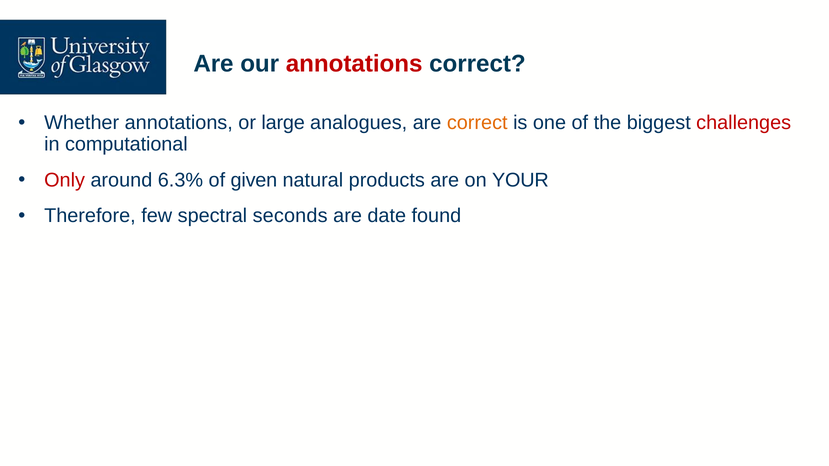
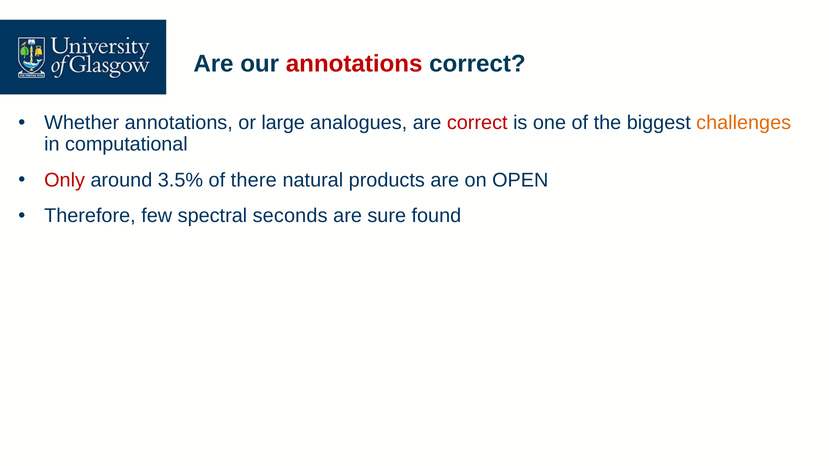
correct at (477, 123) colour: orange -> red
challenges colour: red -> orange
6.3%: 6.3% -> 3.5%
given: given -> there
YOUR: YOUR -> OPEN
date: date -> sure
